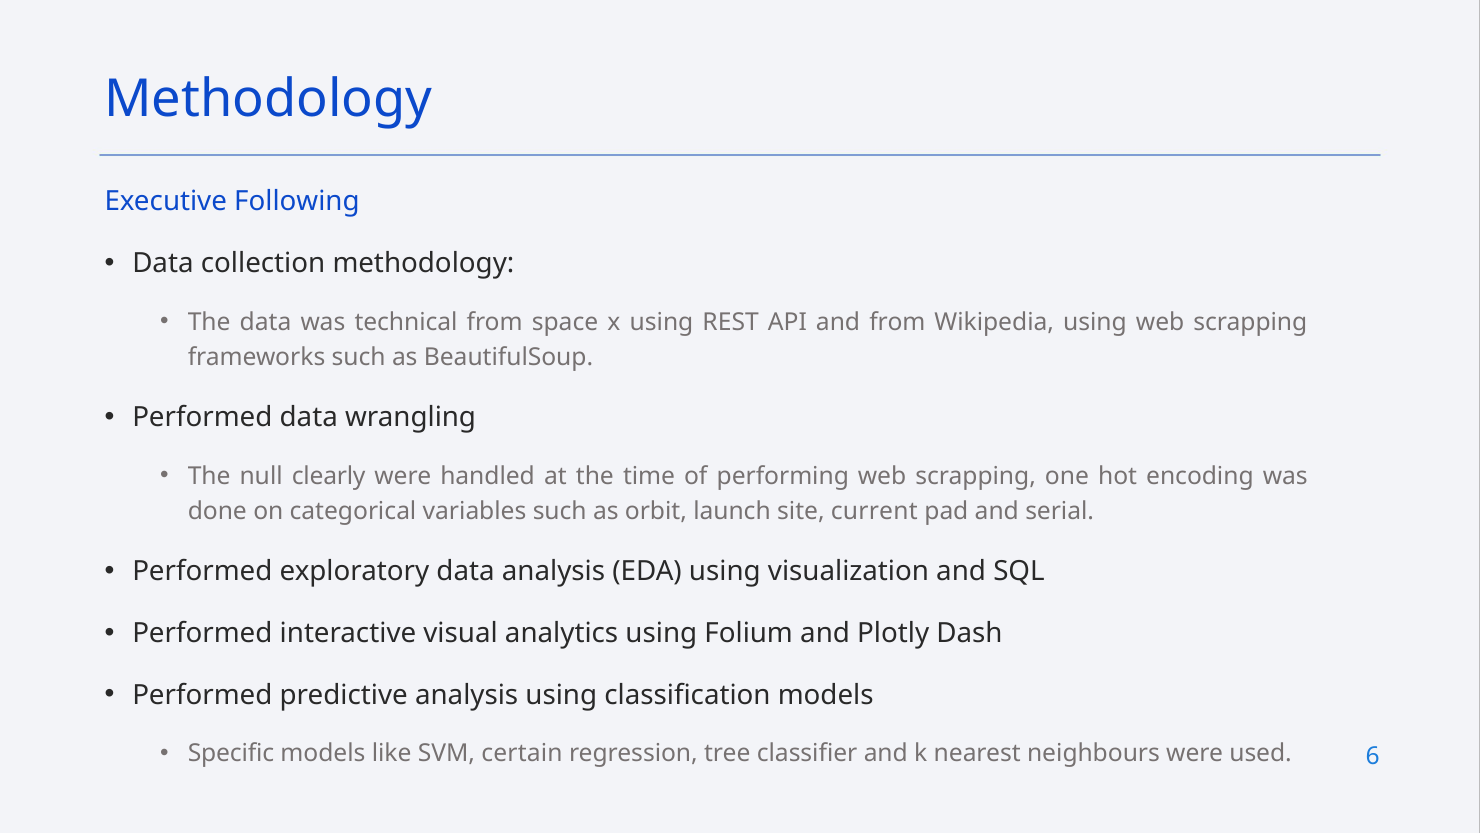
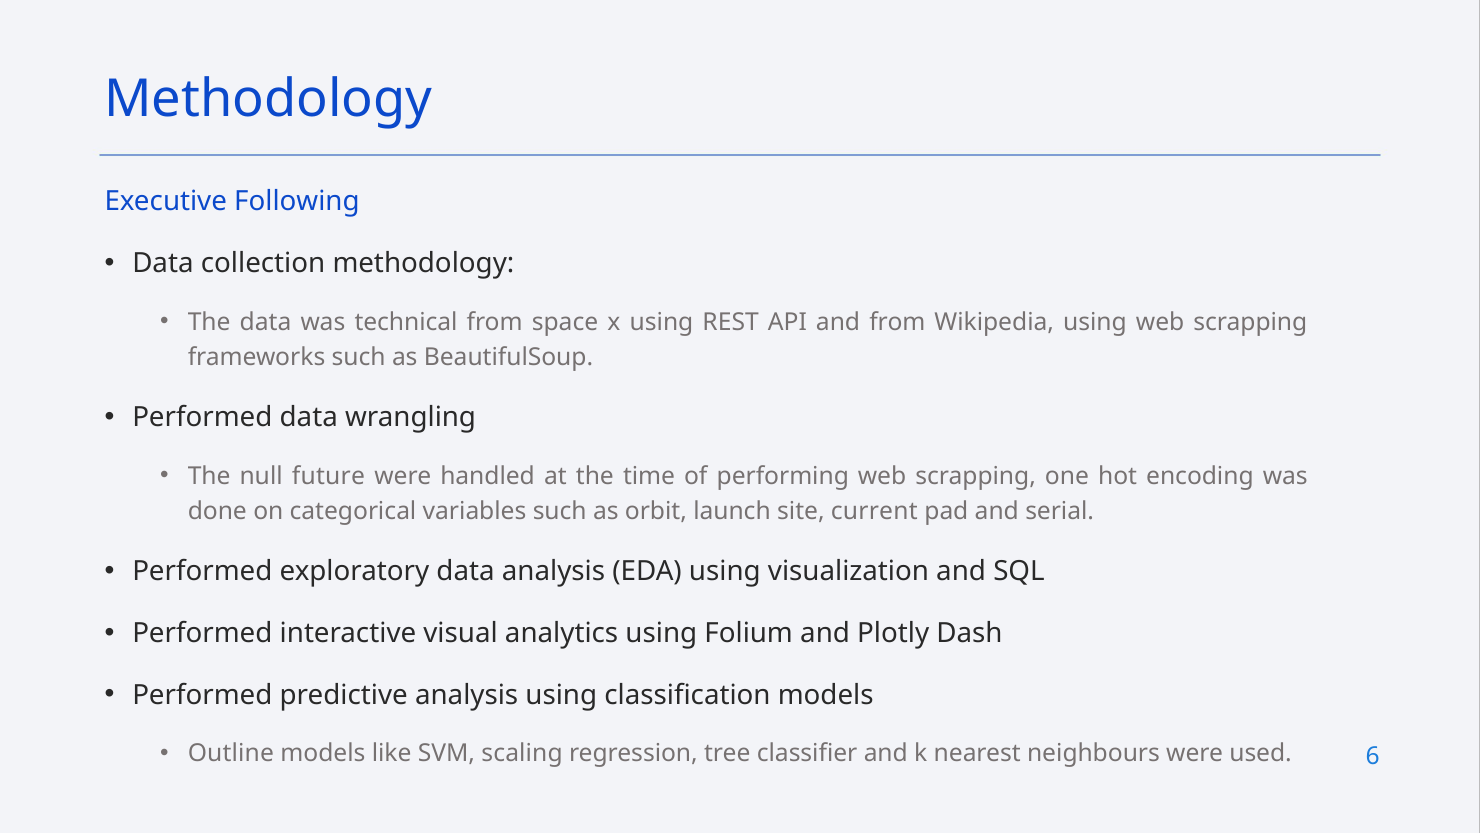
clearly: clearly -> future
Specific: Specific -> Outline
certain: certain -> scaling
